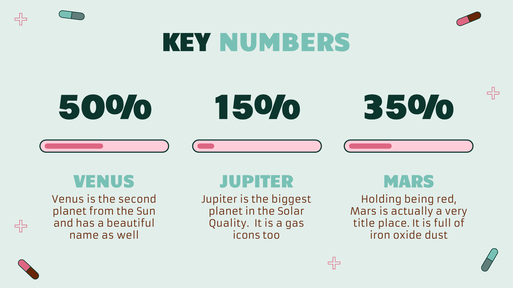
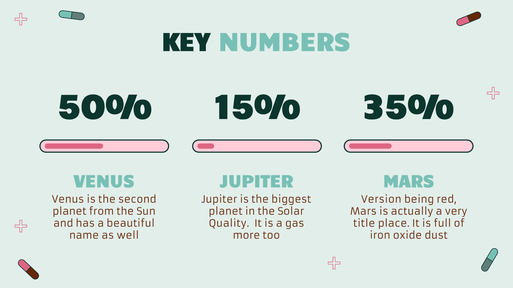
Holding: Holding -> Version
icons: icons -> more
